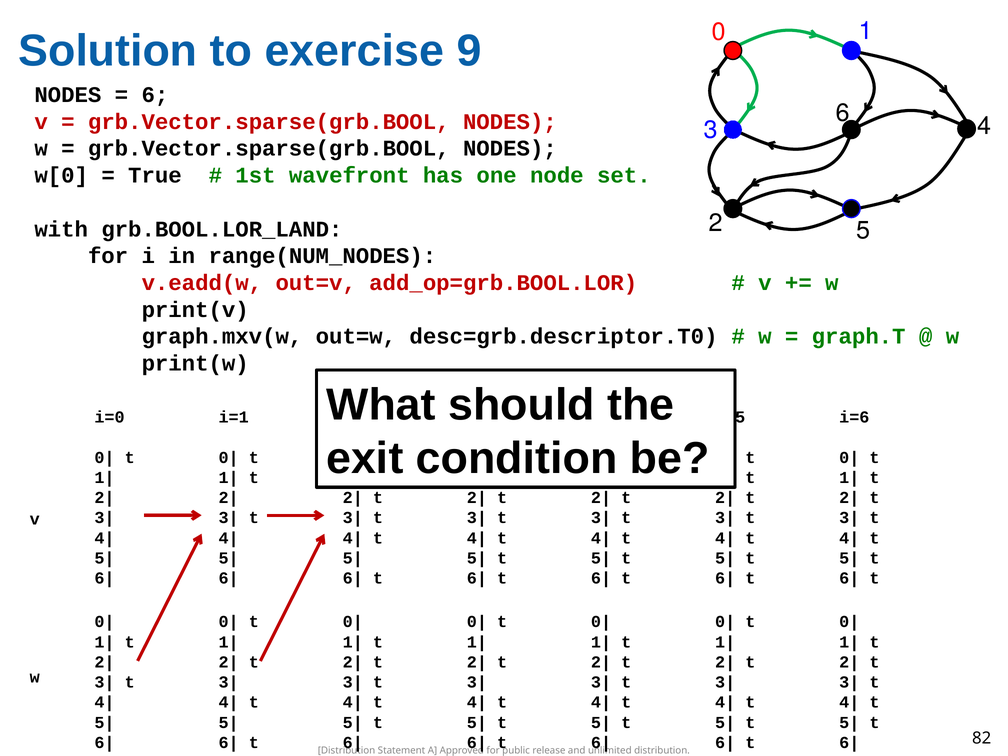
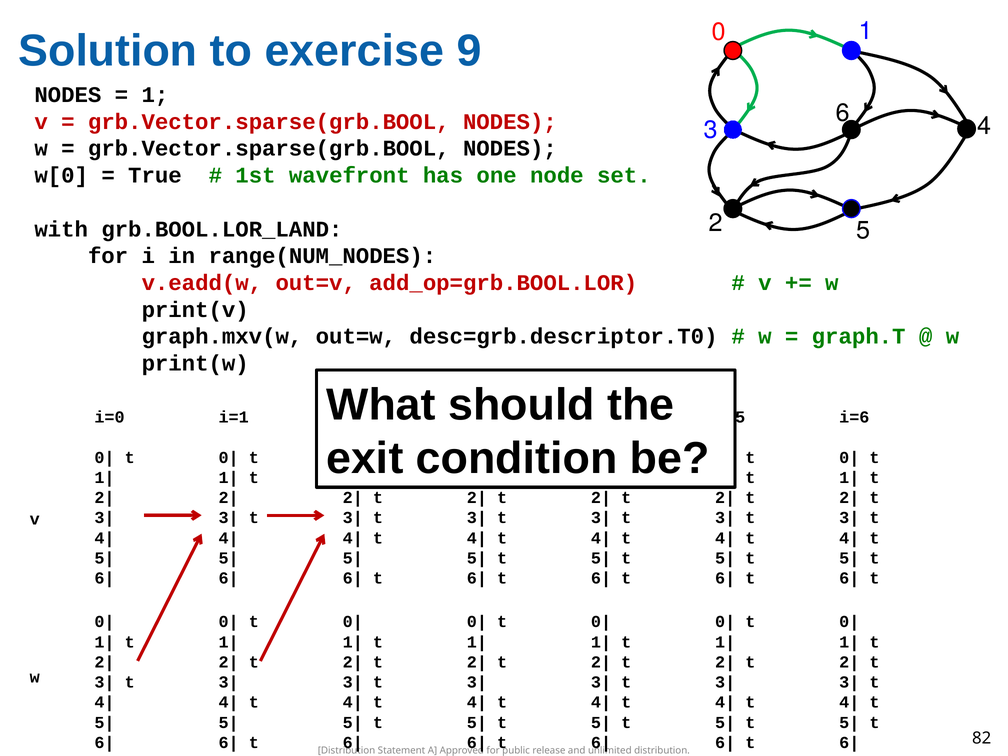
6 at (155, 95): 6 -> 1
